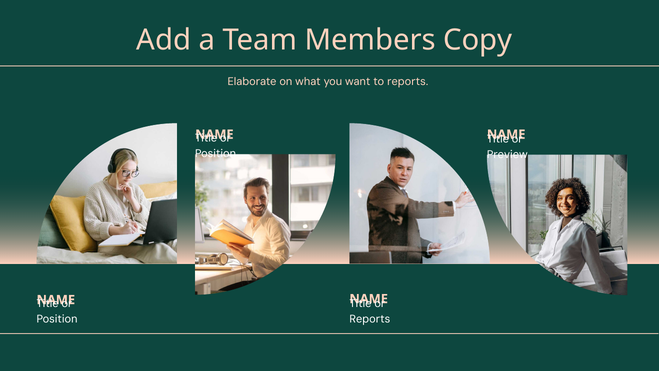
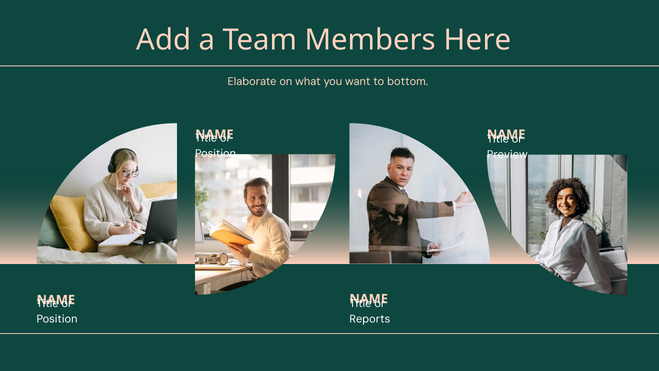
Copy: Copy -> Here
to reports: reports -> bottom
